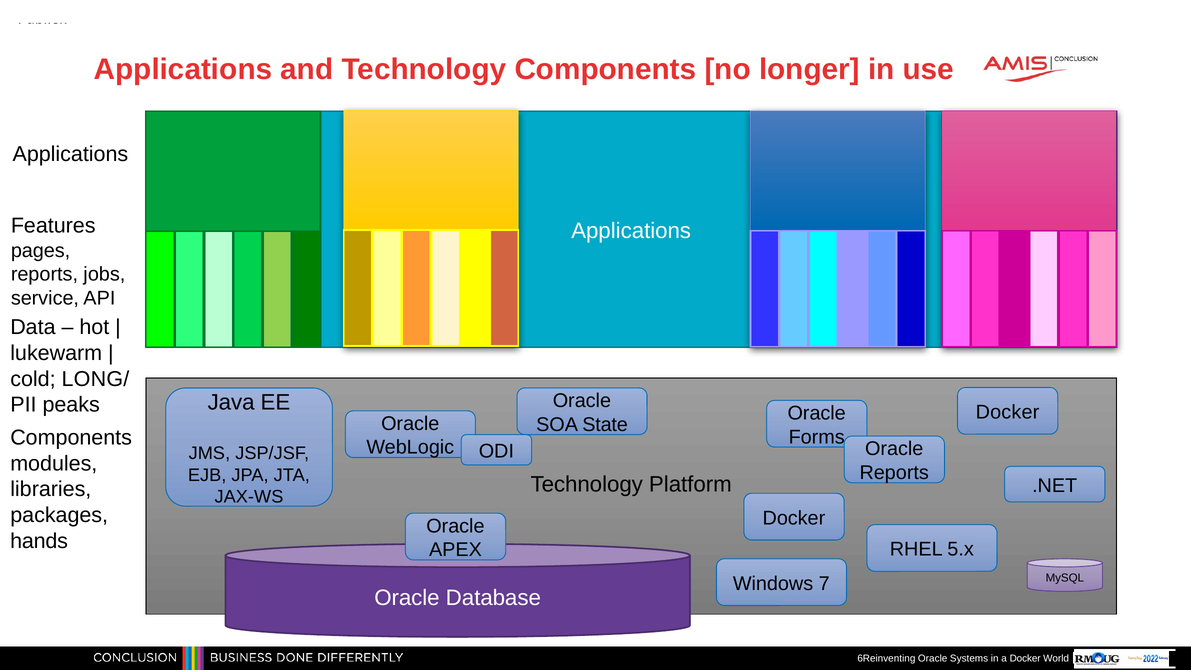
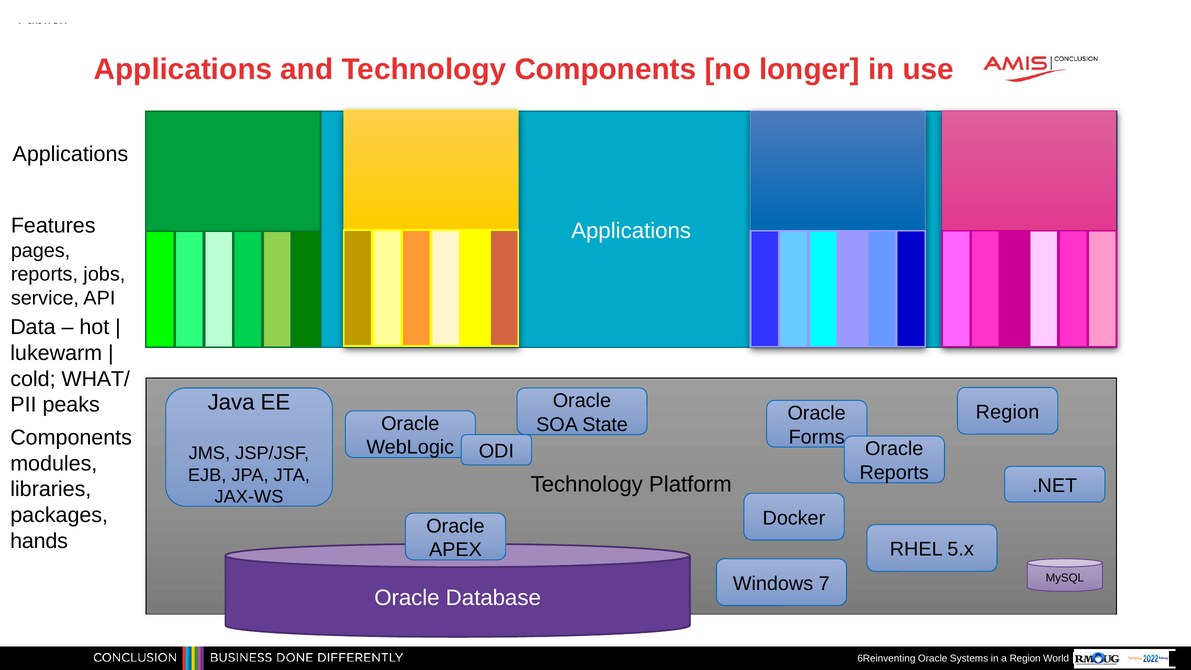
LONG/: LONG/ -> WHAT/
Docker at (1008, 412): Docker -> Region
a Docker: Docker -> Region
